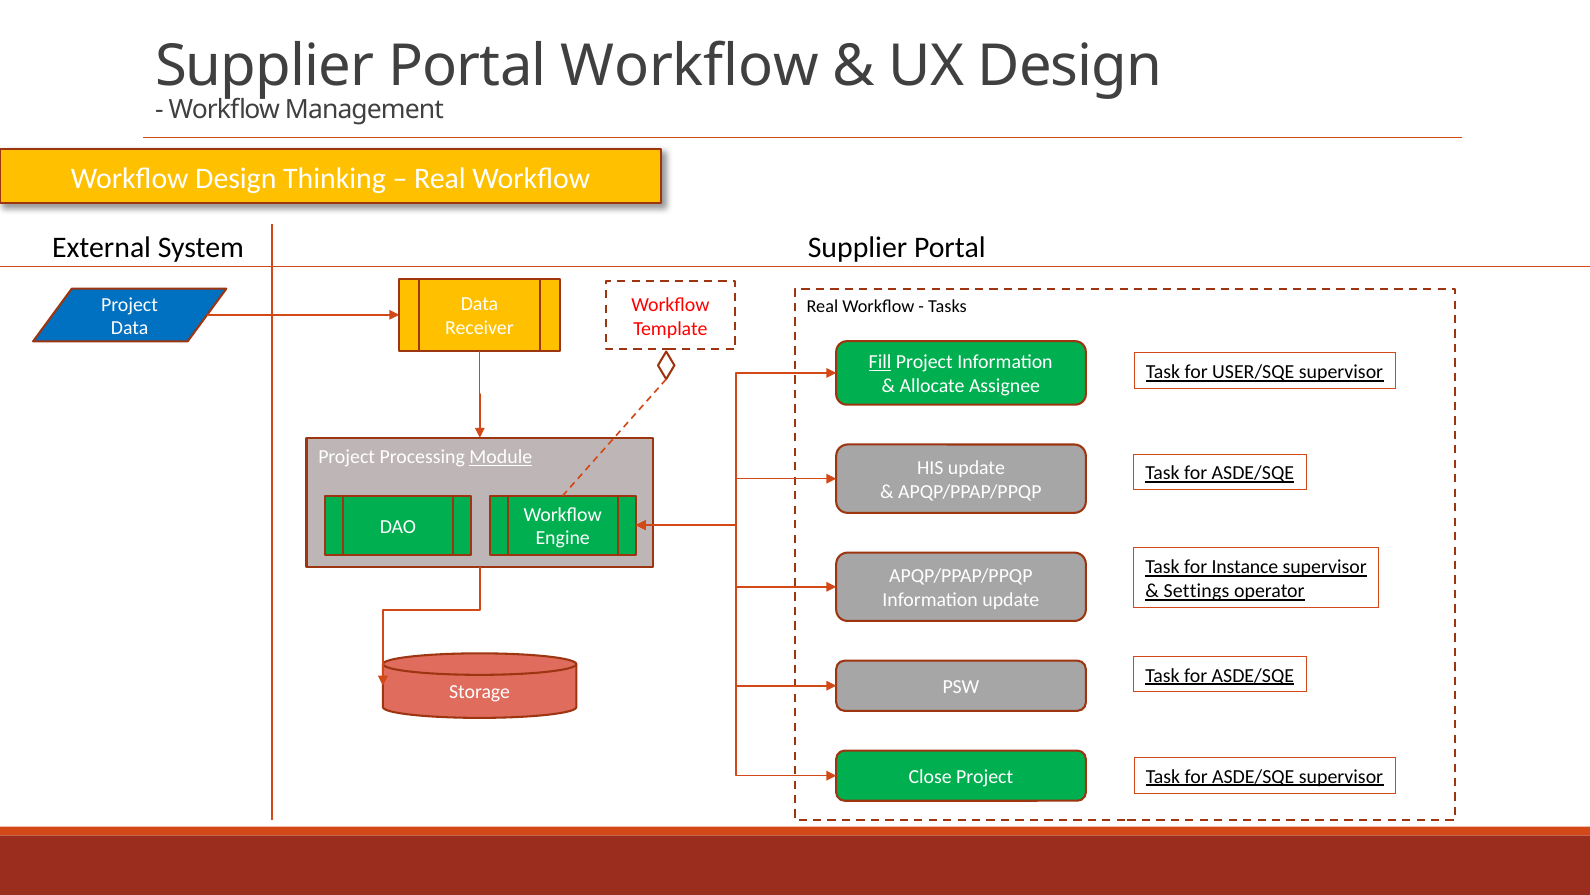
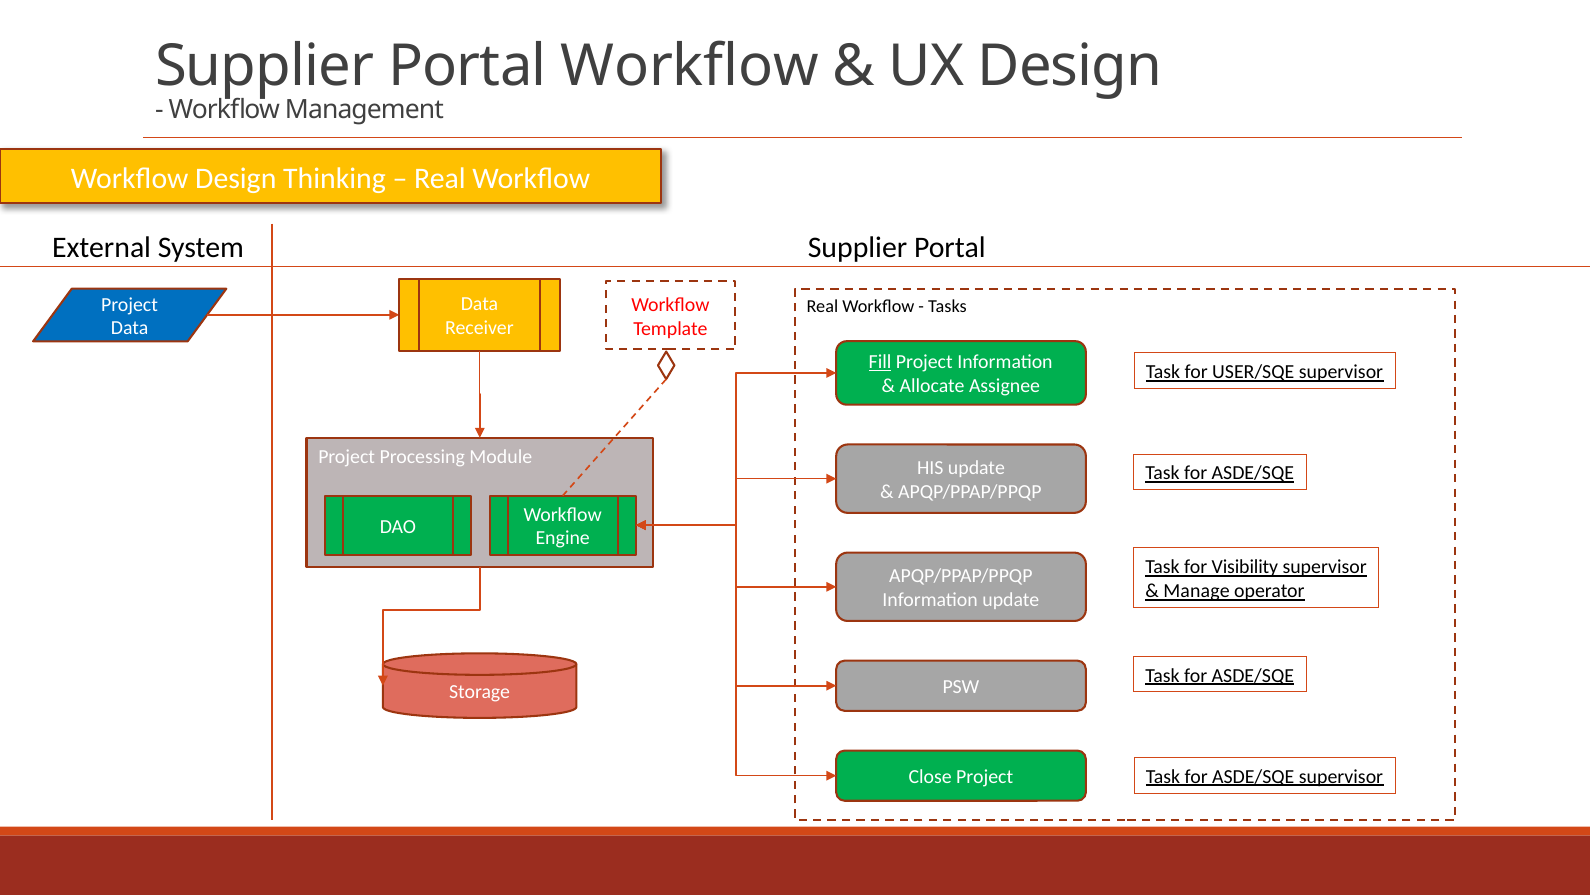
Module underline: present -> none
Instance: Instance -> Visibility
Settings: Settings -> Manage
